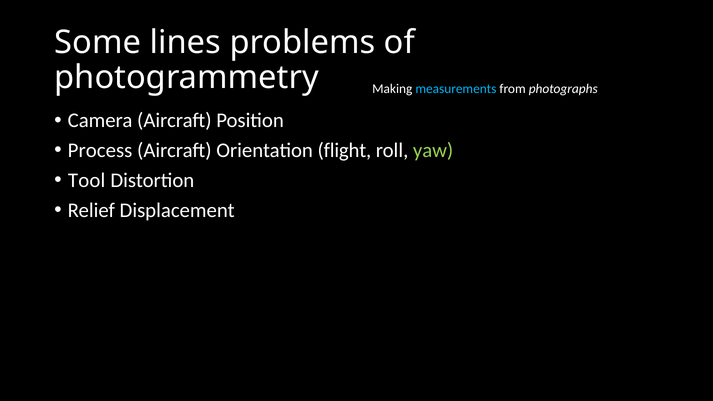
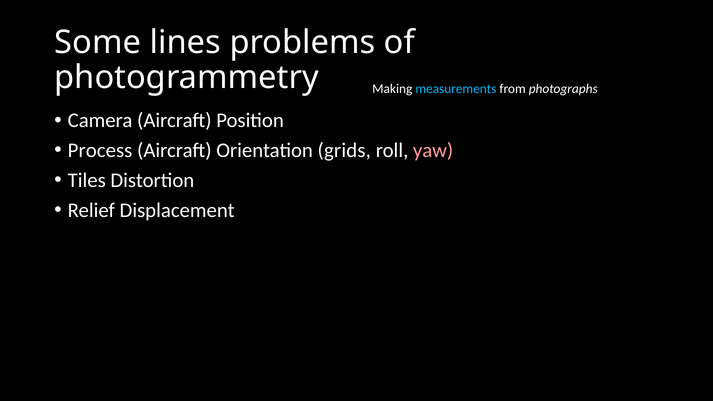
flight: flight -> grids
yaw colour: light green -> pink
Tool: Tool -> Tiles
